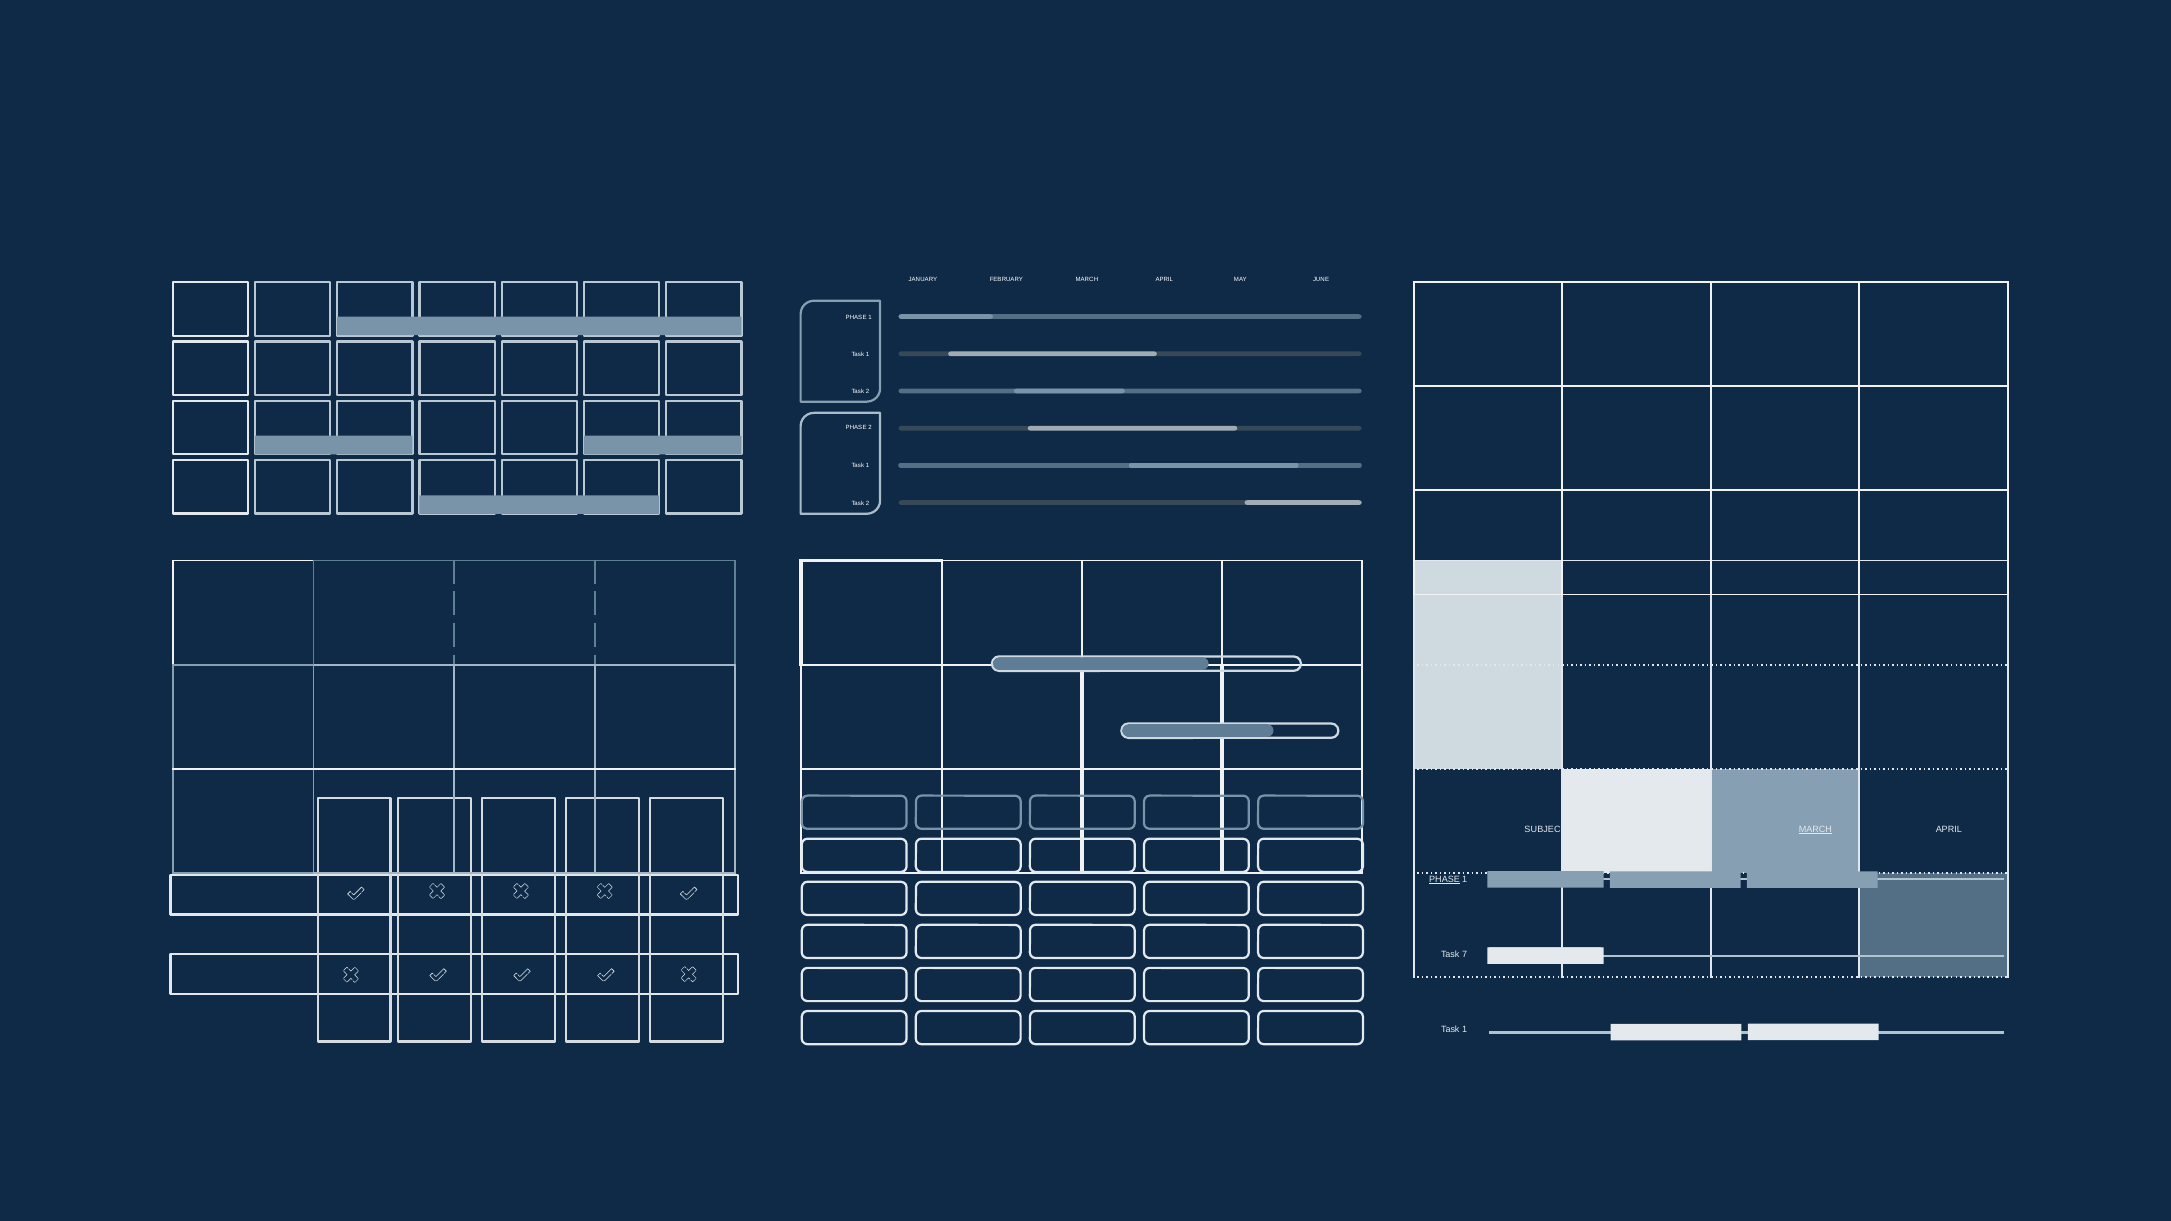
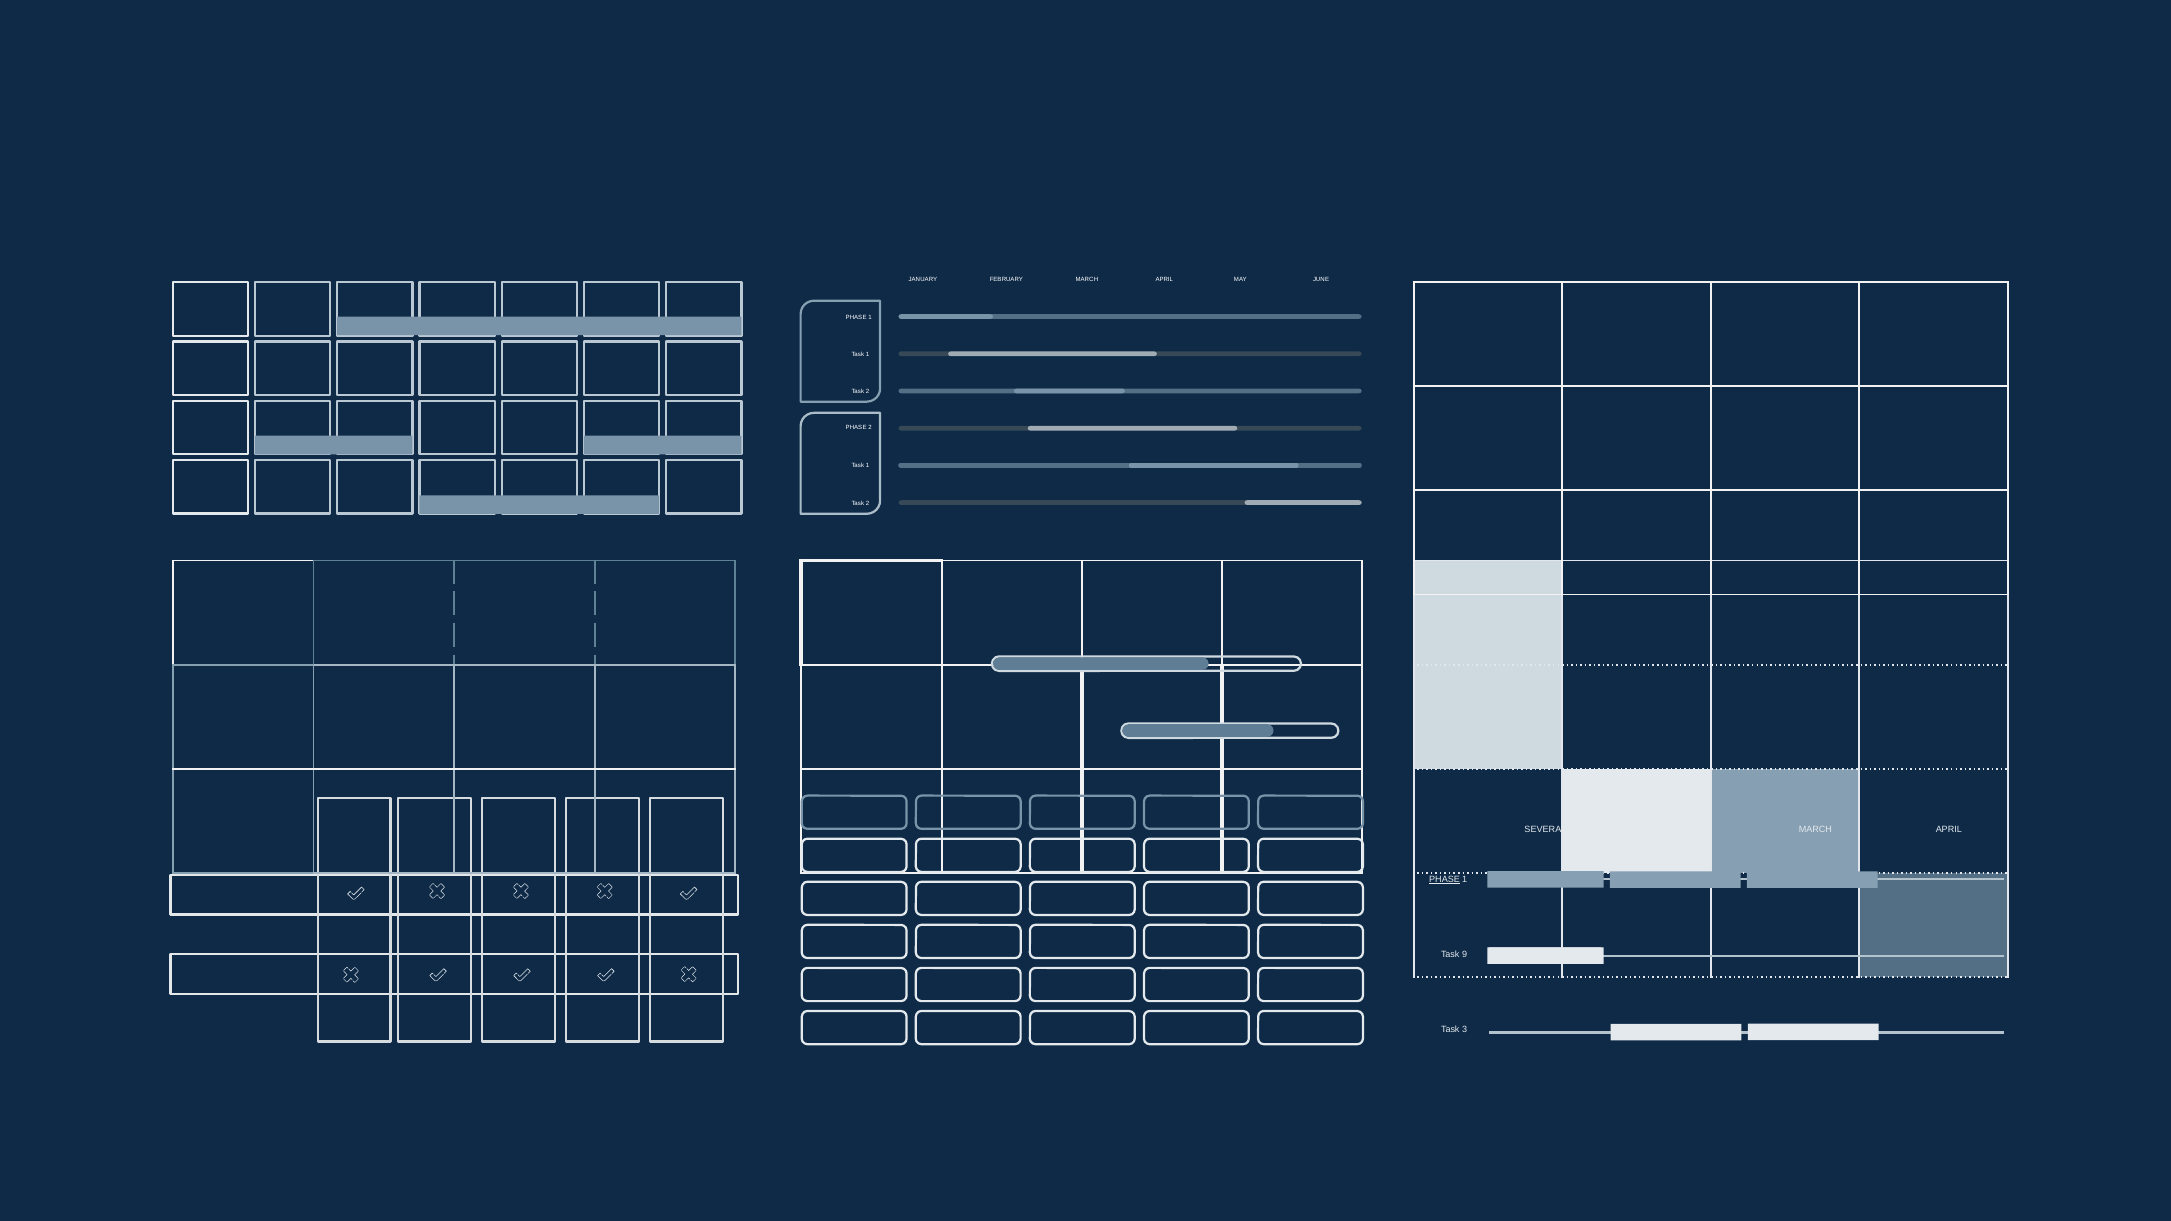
SUBJECT: SUBJECT -> SEVERAL
MARCH at (1815, 830) underline: present -> none
7: 7 -> 9
1 at (1465, 1030): 1 -> 3
